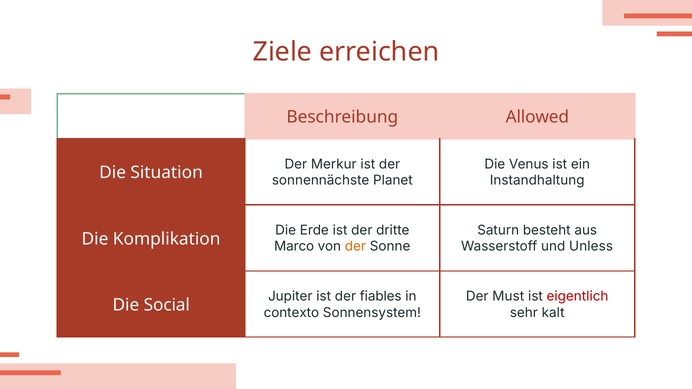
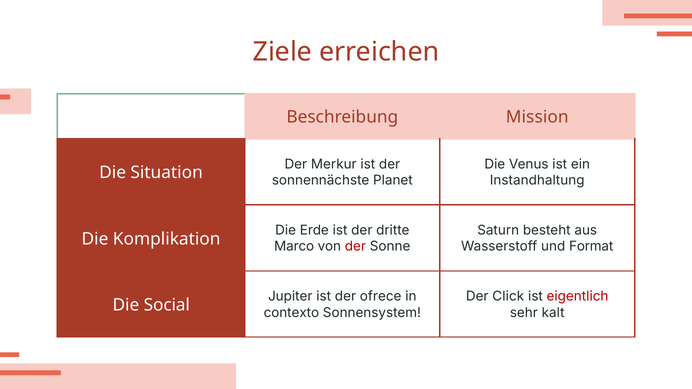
Allowed: Allowed -> Mission
der at (355, 247) colour: orange -> red
Unless: Unless -> Format
fiables: fiables -> ofrece
Must: Must -> Click
